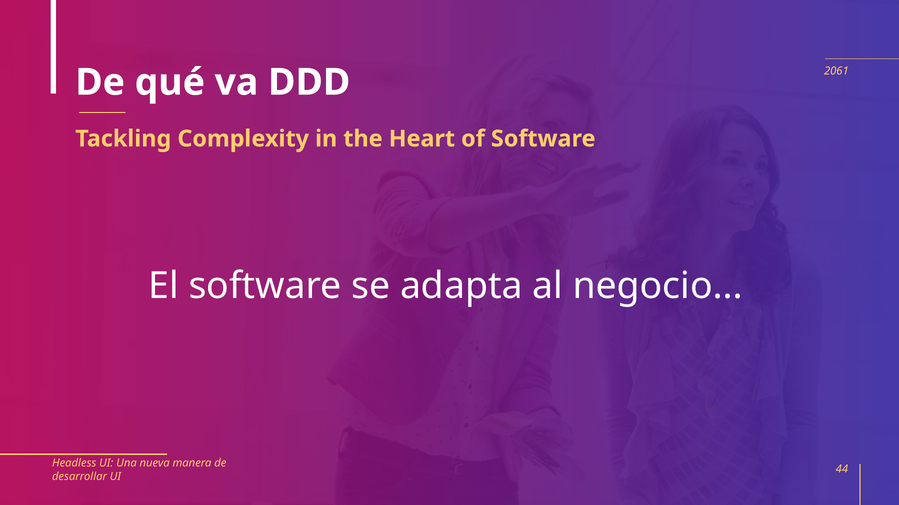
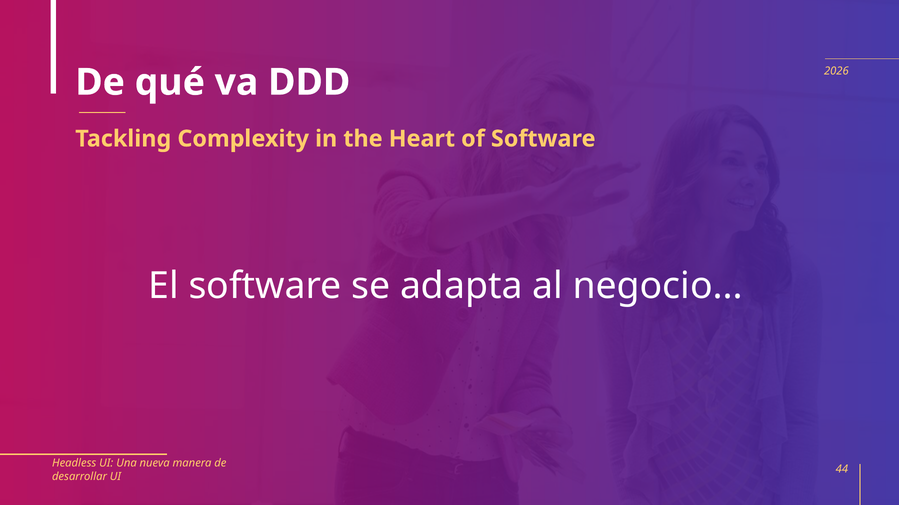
2061: 2061 -> 2026
